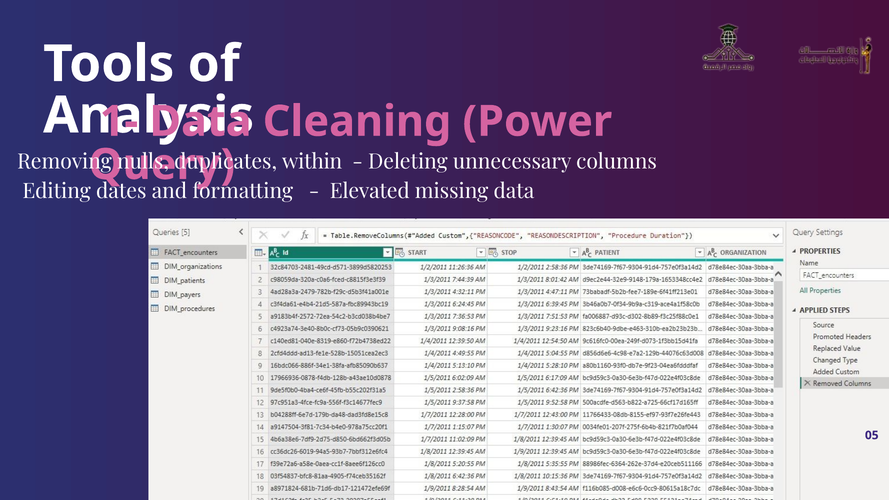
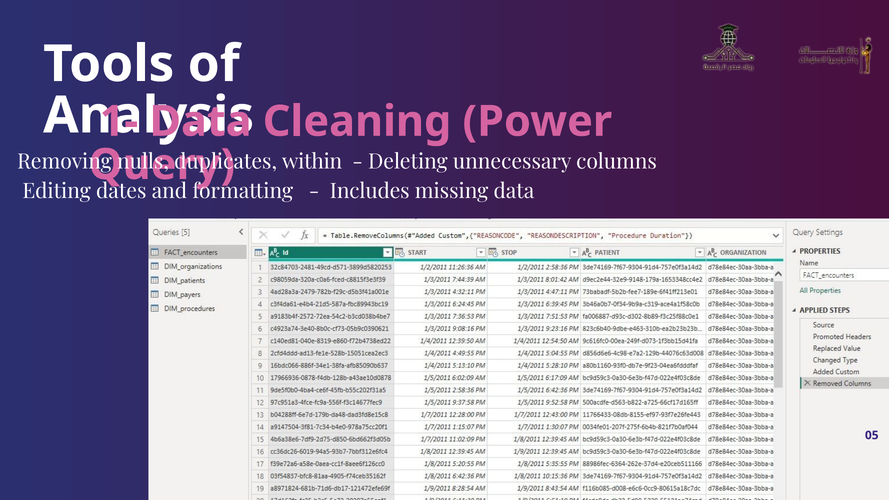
Elevated: Elevated -> Includes
